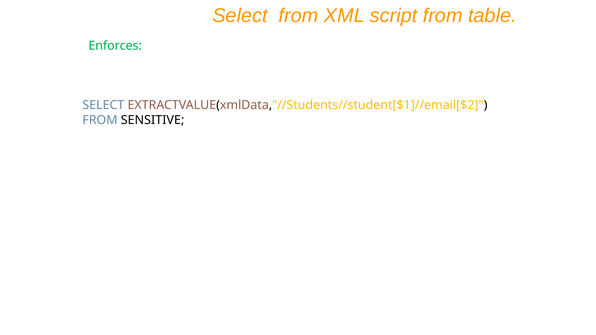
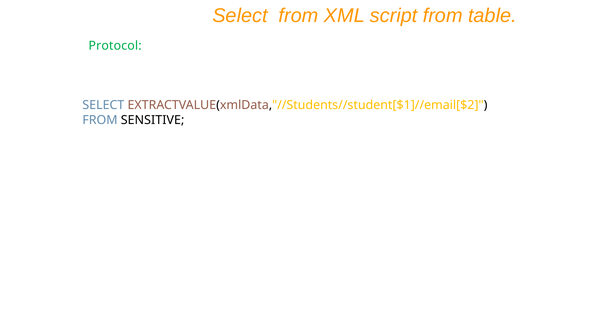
Enforces: Enforces -> Protocol
